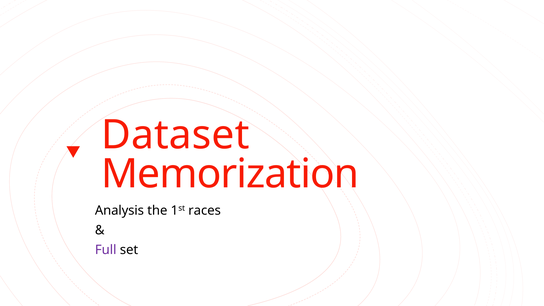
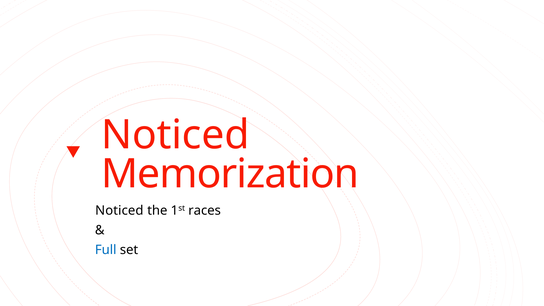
Dataset at (175, 135): Dataset -> Noticed
Analysis at (119, 210): Analysis -> Noticed
Full colour: purple -> blue
